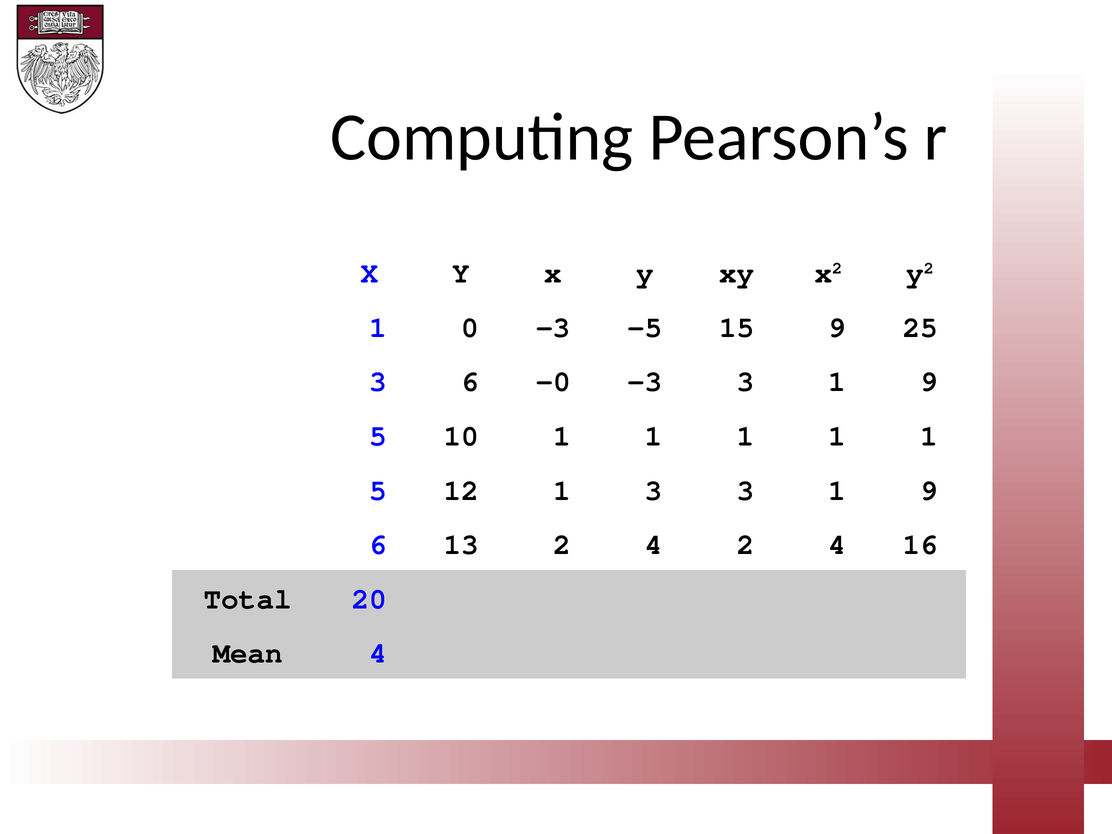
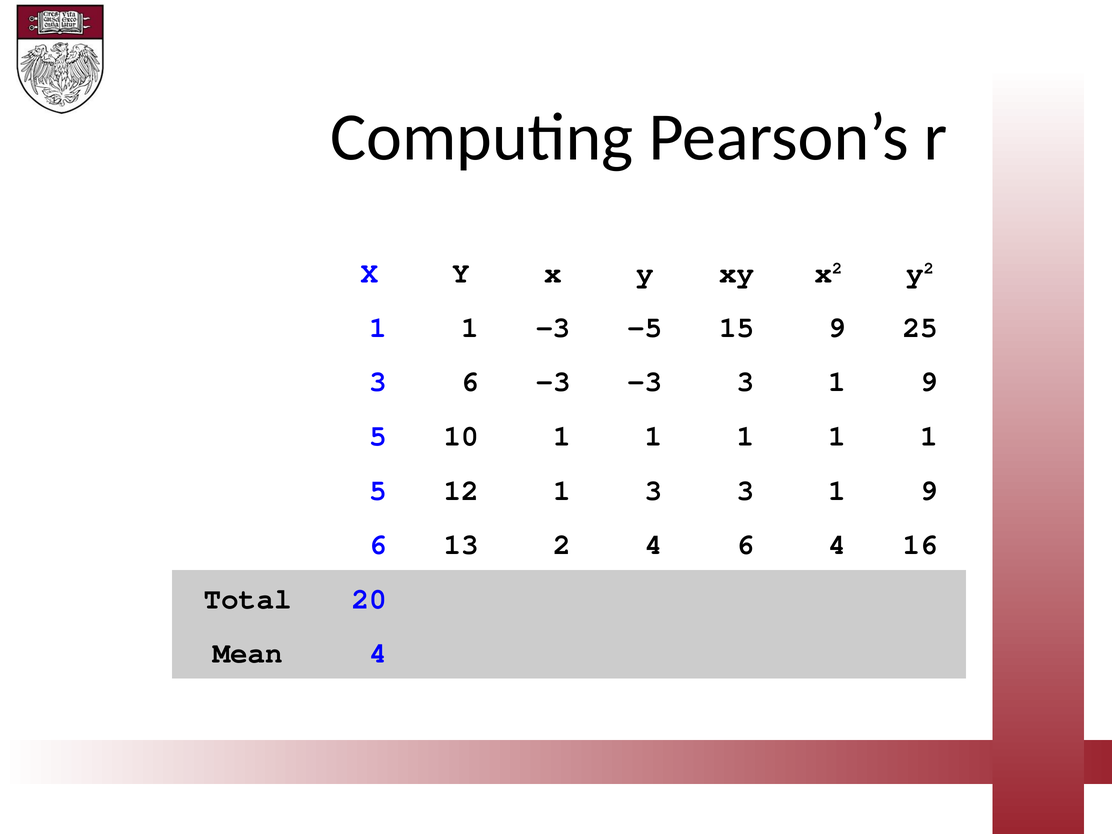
0 at (470, 327): 0 -> 1
6 -0: -0 -> -3
4 2: 2 -> 6
